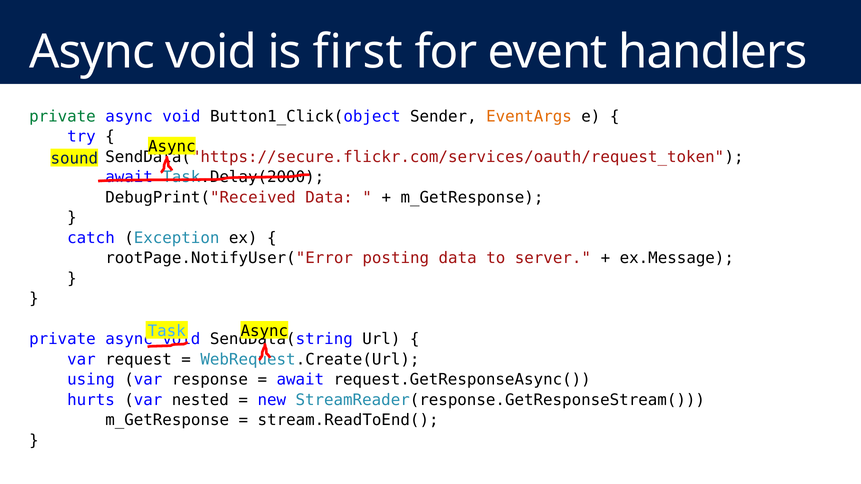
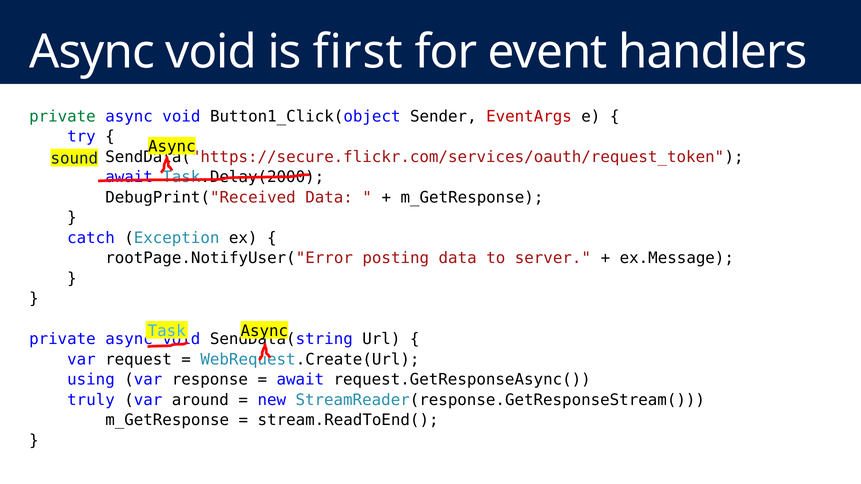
EventArgs colour: orange -> red
hurts: hurts -> truly
nested: nested -> around
